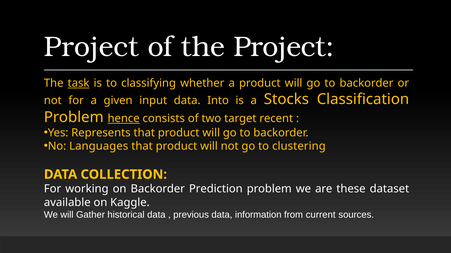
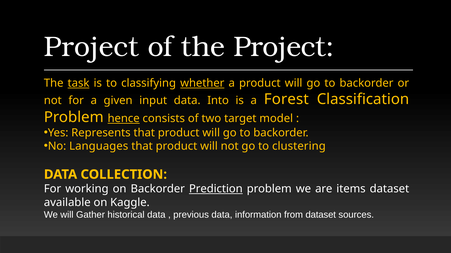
whether underline: none -> present
Stocks: Stocks -> Forest
recent: recent -> model
Prediction underline: none -> present
these: these -> items
from current: current -> dataset
